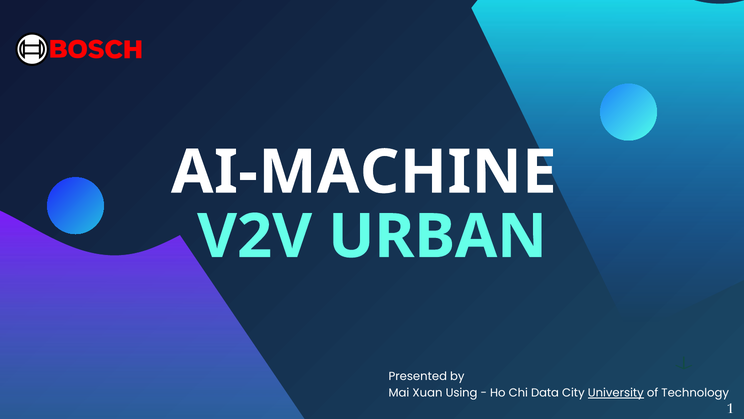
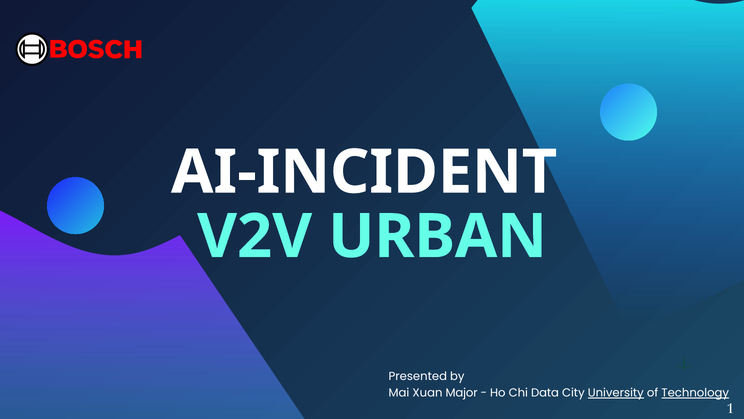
AI-MACHINE: AI-MACHINE -> AI-INCIDENT
Using: Using -> Major
Technology underline: none -> present
